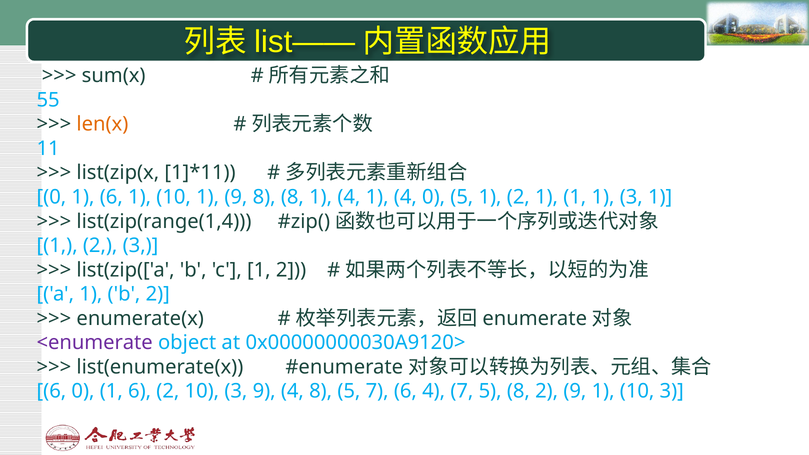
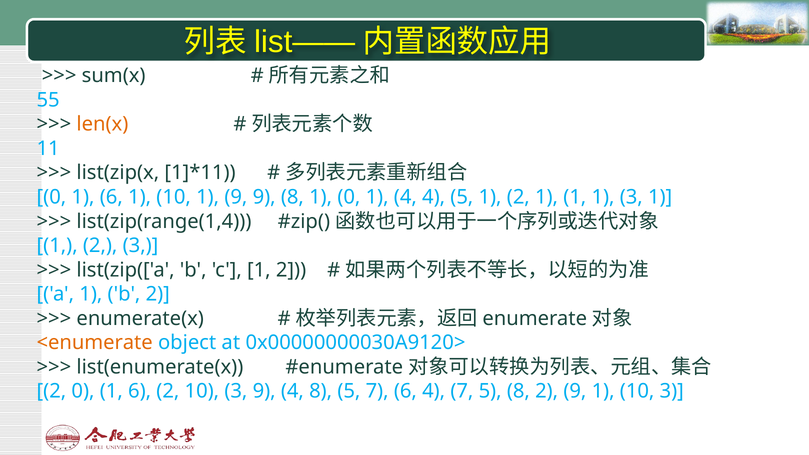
9 8: 8 -> 9
8 1 4: 4 -> 0
4 0: 0 -> 4
<enumerate colour: purple -> orange
6 at (51, 391): 6 -> 2
